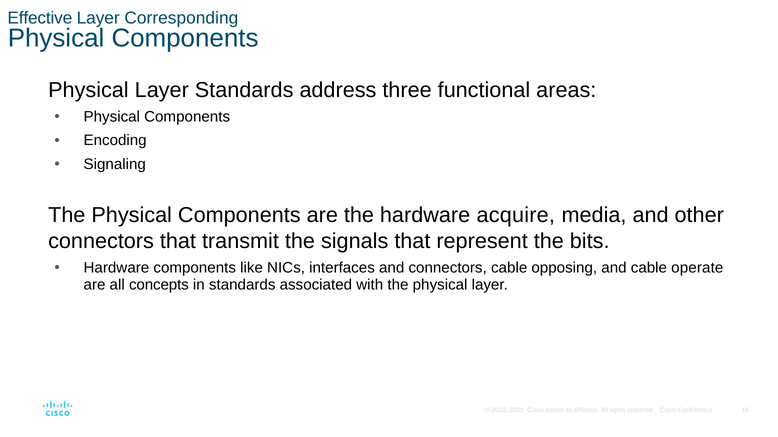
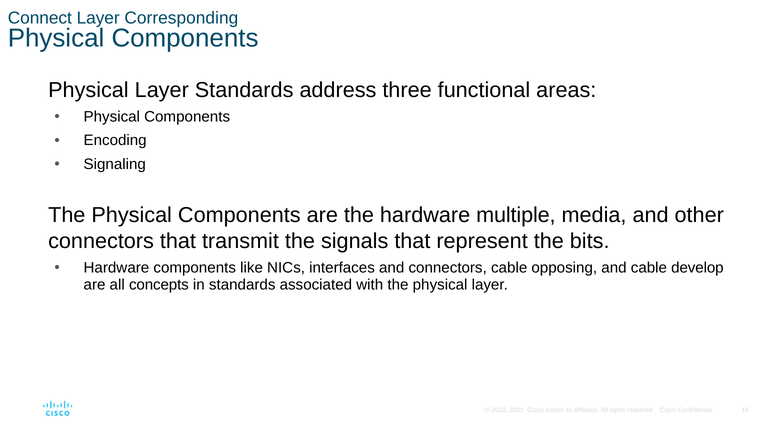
Effective: Effective -> Connect
acquire: acquire -> multiple
operate: operate -> develop
